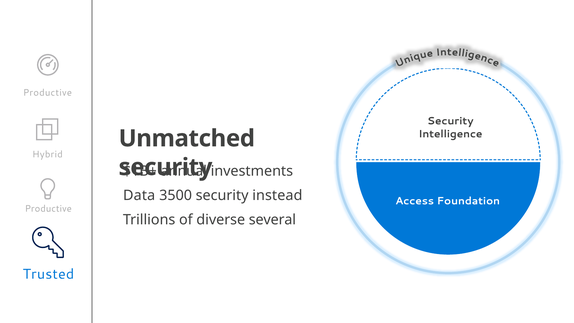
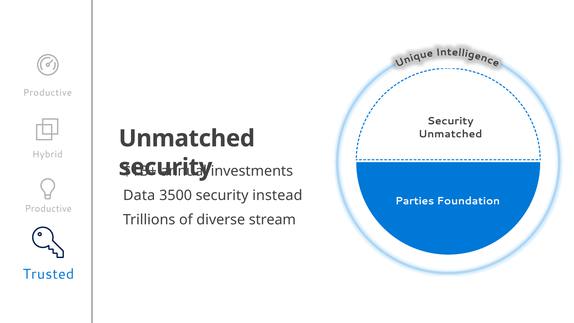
Intelligence at (450, 134): Intelligence -> Unmatched
Access: Access -> Parties
several: several -> stream
